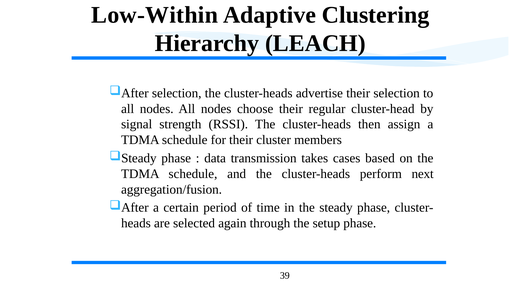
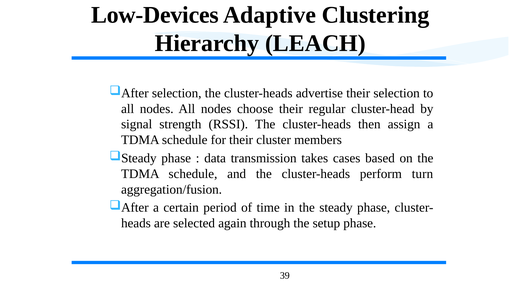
Low-Within: Low-Within -> Low-Devices
next: next -> turn
